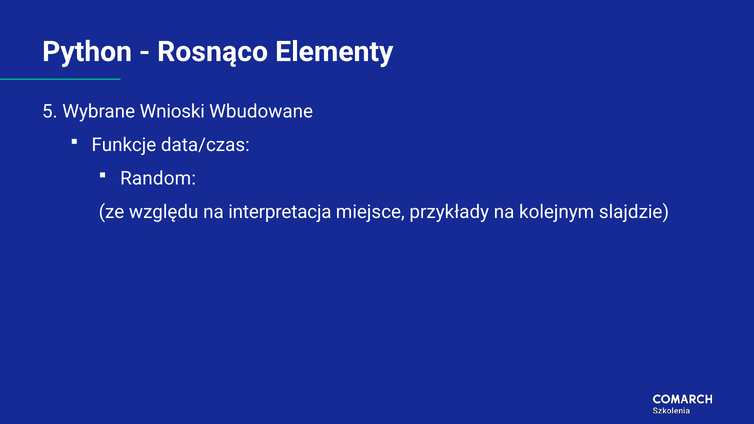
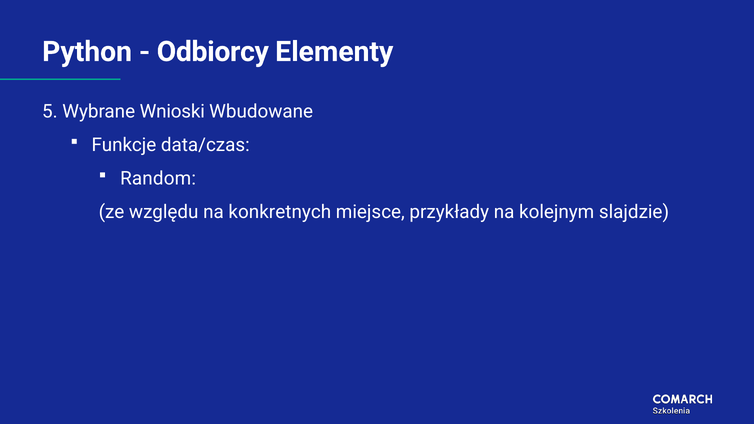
Rosnąco: Rosnąco -> Odbiorcy
interpretacja: interpretacja -> konkretnych
